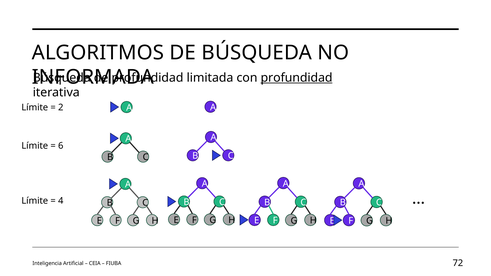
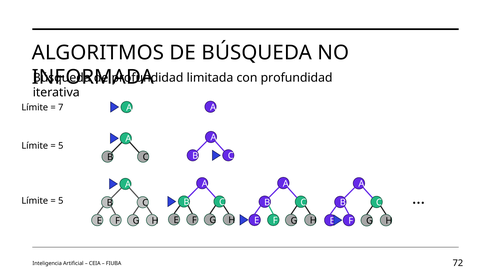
profundidad at (297, 78) underline: present -> none
2: 2 -> 7
6 at (61, 146): 6 -> 5
4 at (61, 201): 4 -> 5
